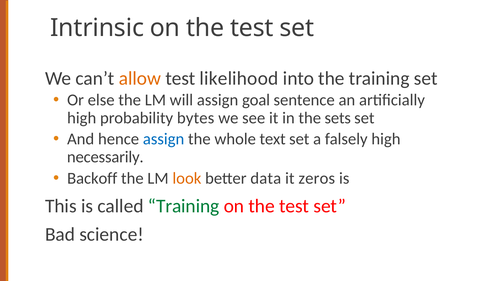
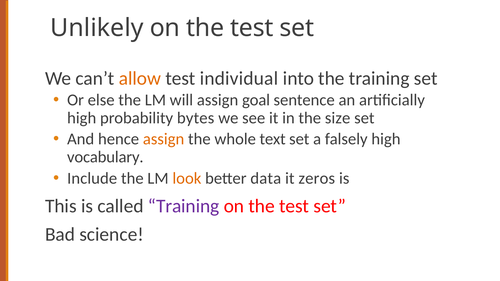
Intrinsic: Intrinsic -> Unlikely
likelihood: likelihood -> individual
sets: sets -> size
assign at (164, 139) colour: blue -> orange
necessarily: necessarily -> vocabulary
Backoff: Backoff -> Include
Training at (184, 206) colour: green -> purple
